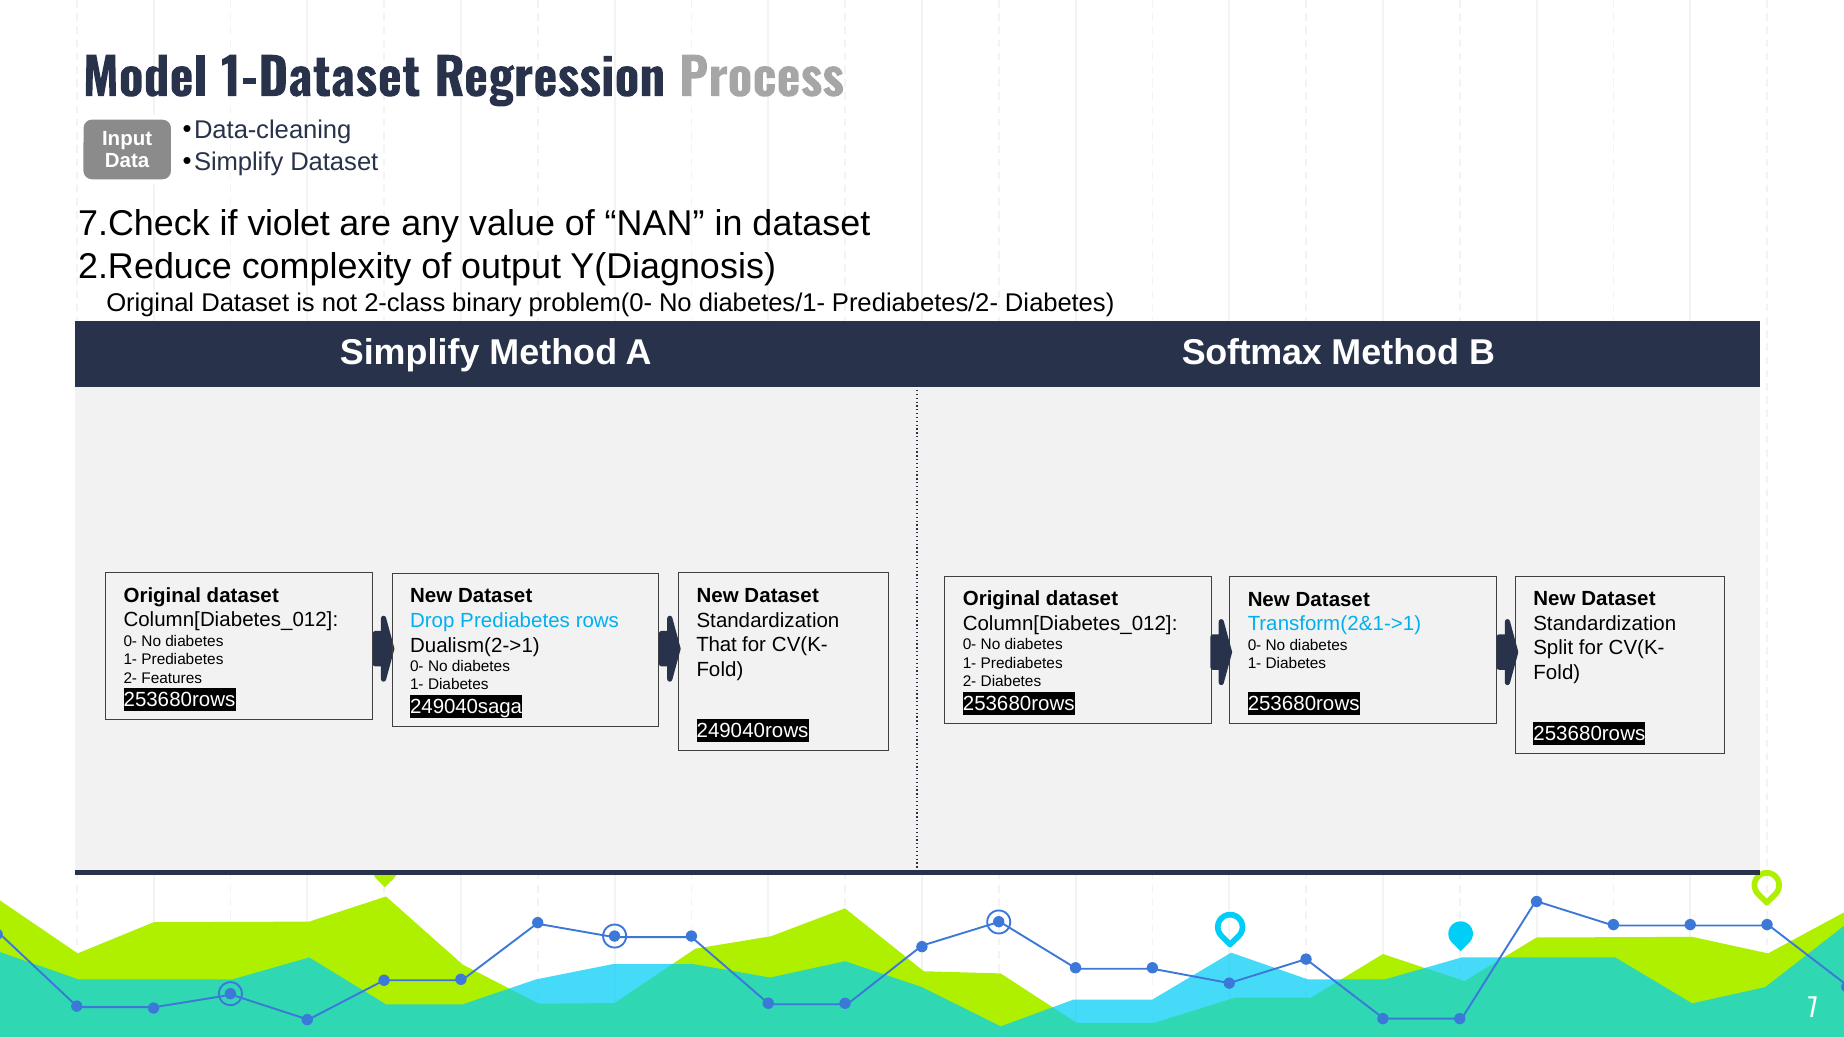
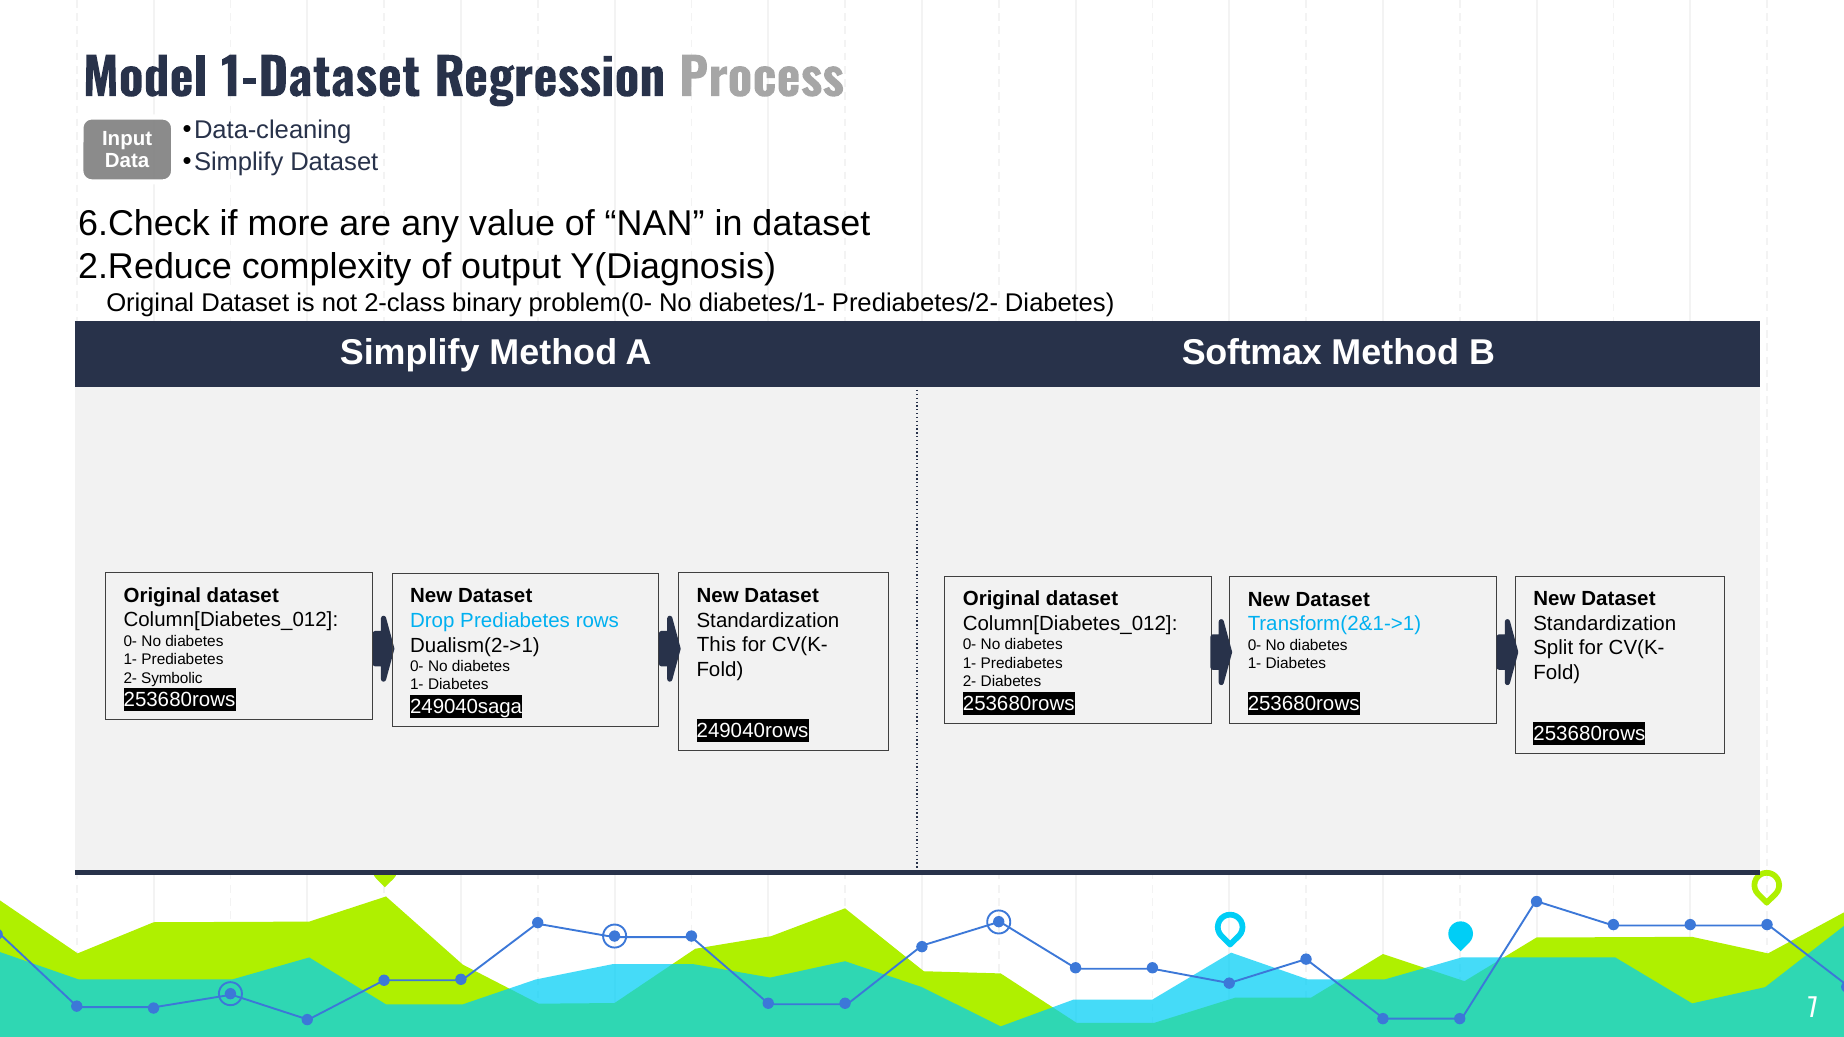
7.Check: 7.Check -> 6.Check
violet: violet -> more
That: That -> This
Features: Features -> Symbolic
